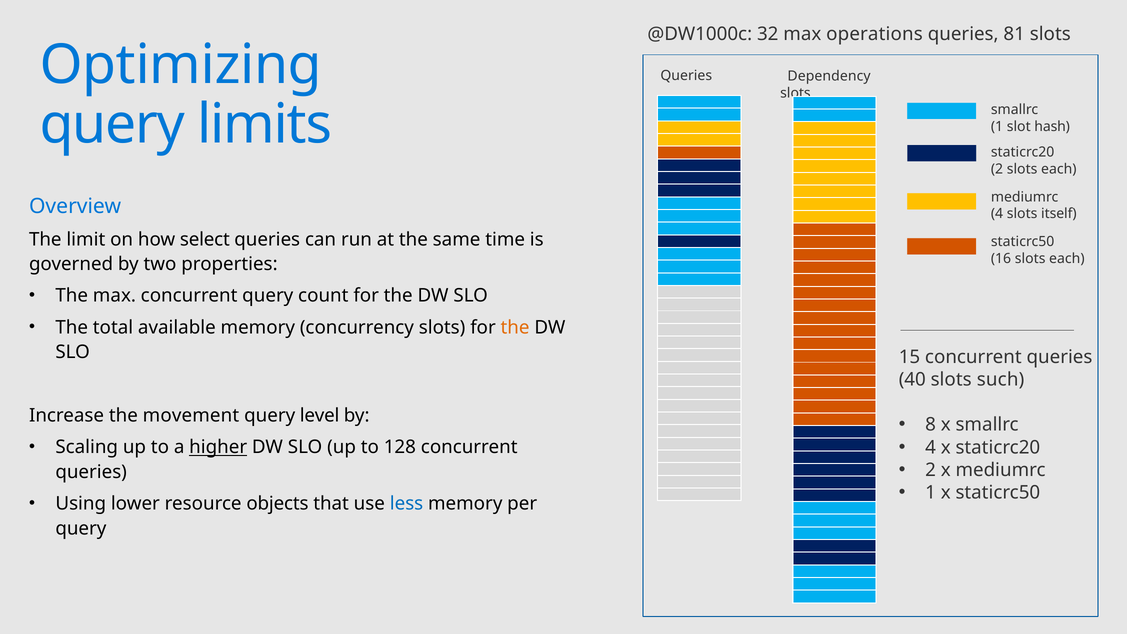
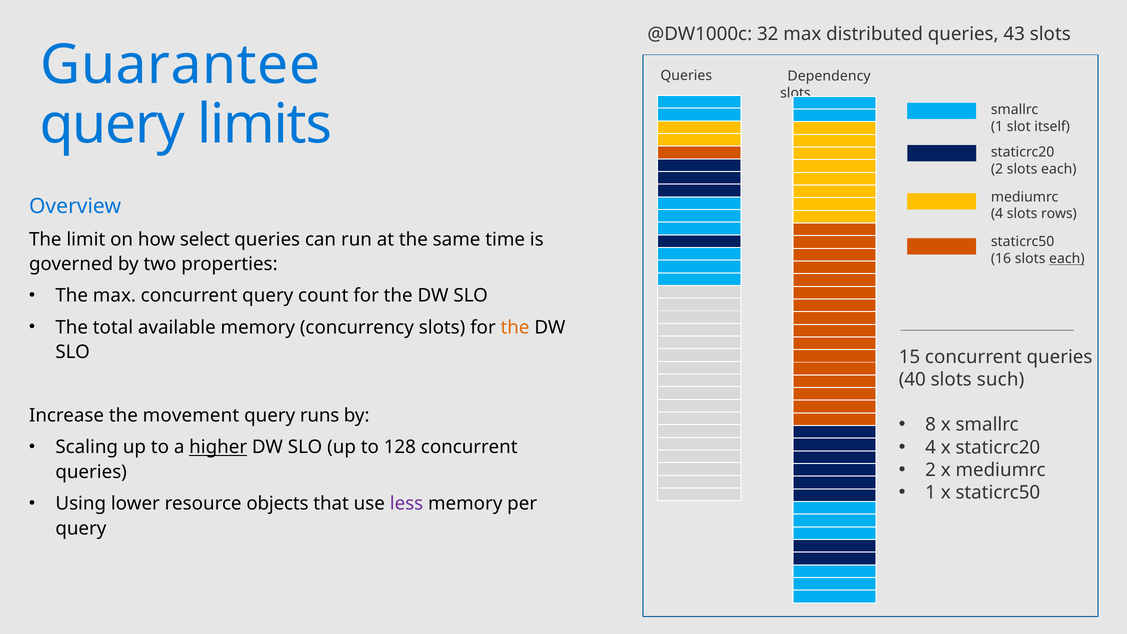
operations: operations -> distributed
81: 81 -> 43
Optimizing: Optimizing -> Guarantee
hash: hash -> itself
itself: itself -> rows
each at (1067, 259) underline: none -> present
level: level -> runs
less colour: blue -> purple
